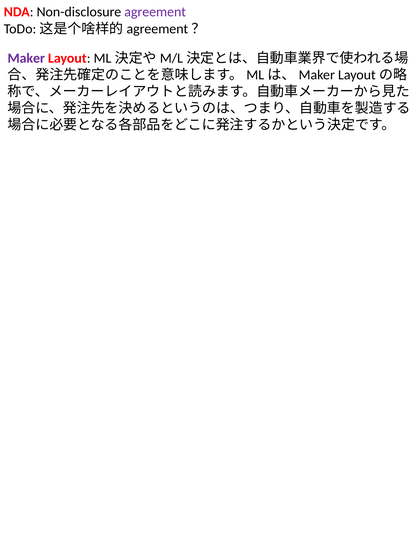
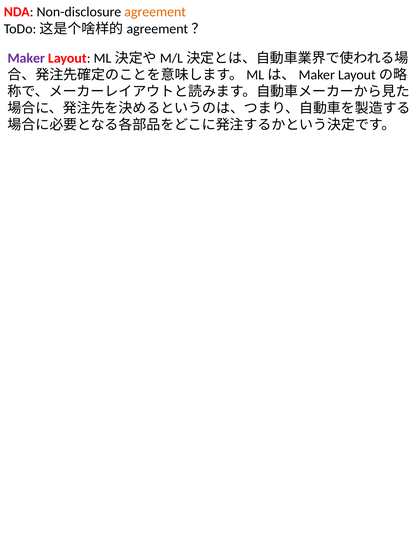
agreement colour: purple -> orange
